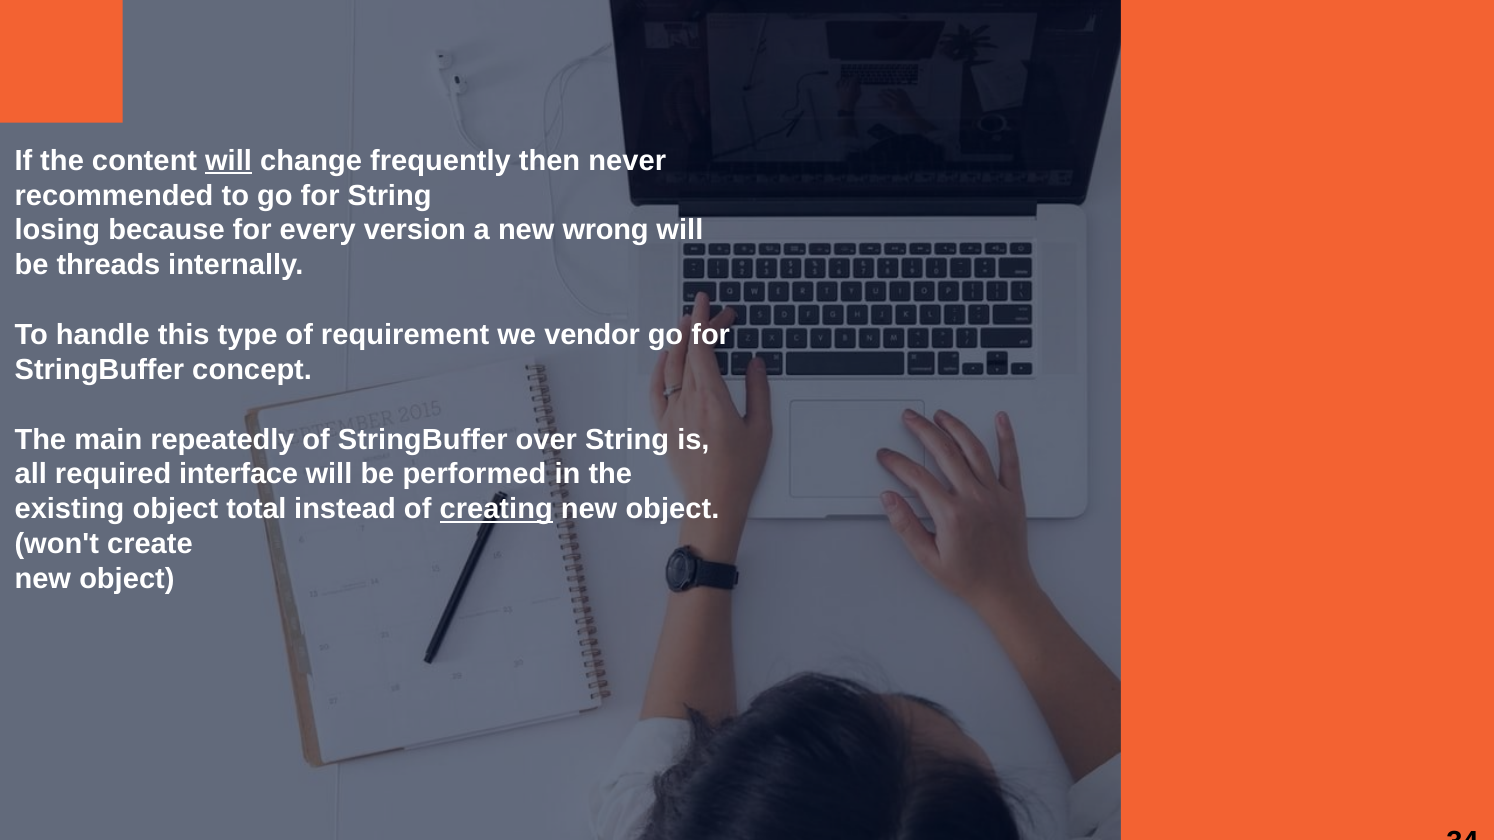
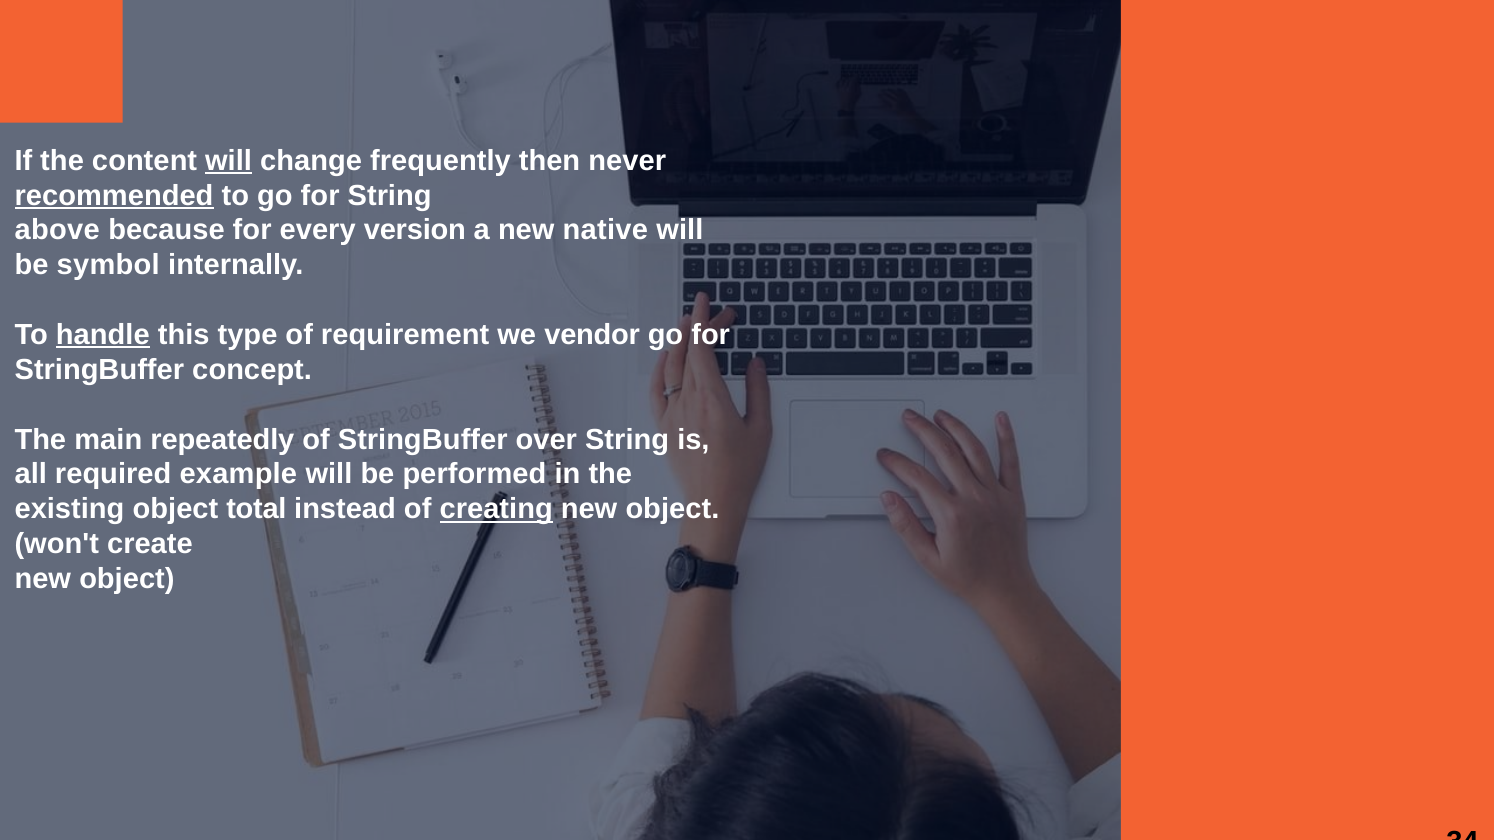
recommended underline: none -> present
losing: losing -> above
wrong: wrong -> native
threads: threads -> symbol
handle underline: none -> present
interface: interface -> example
